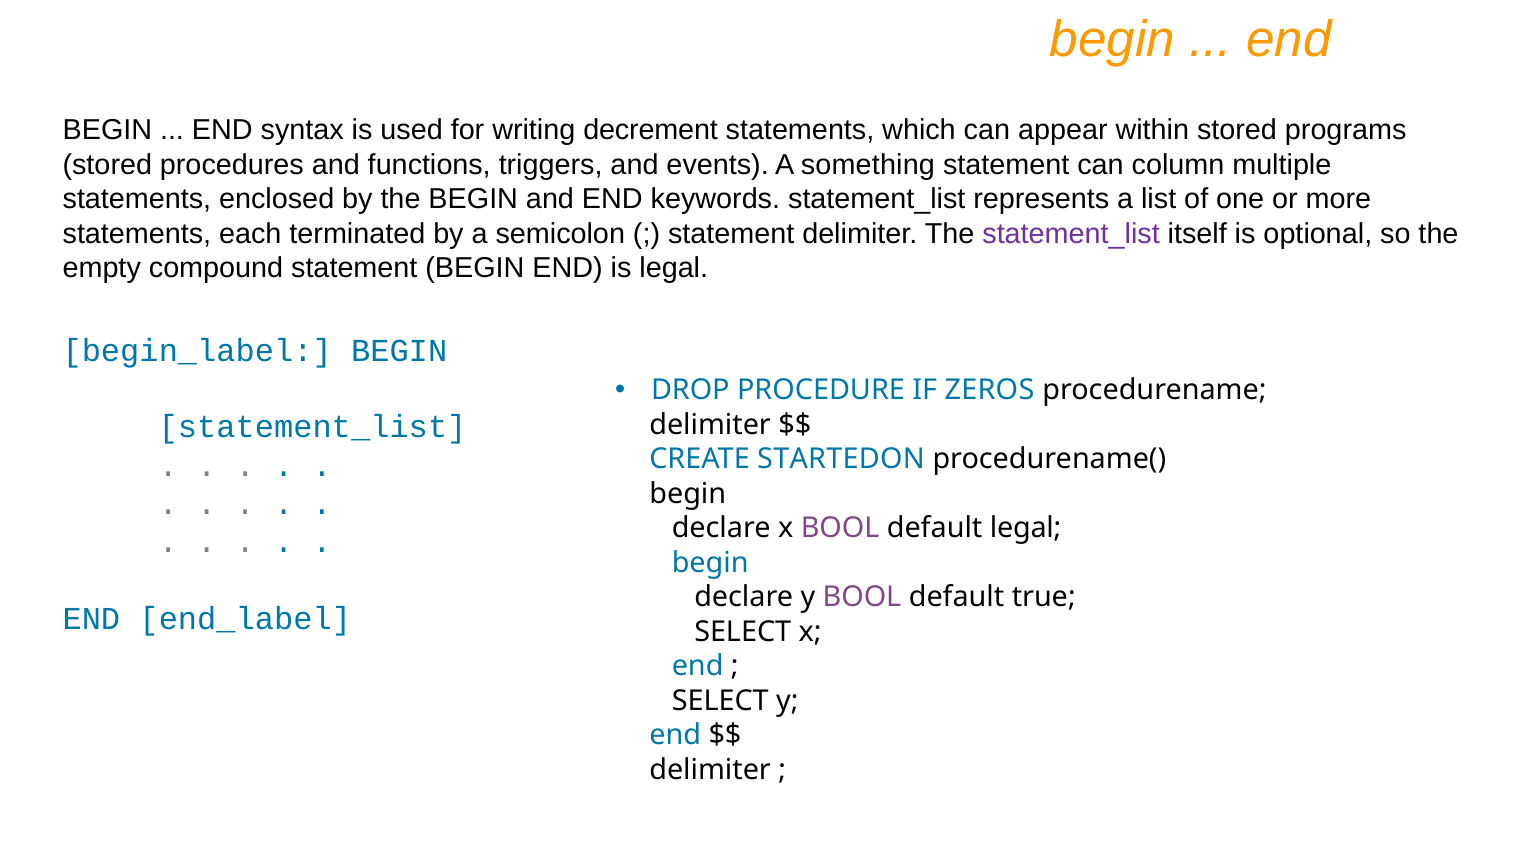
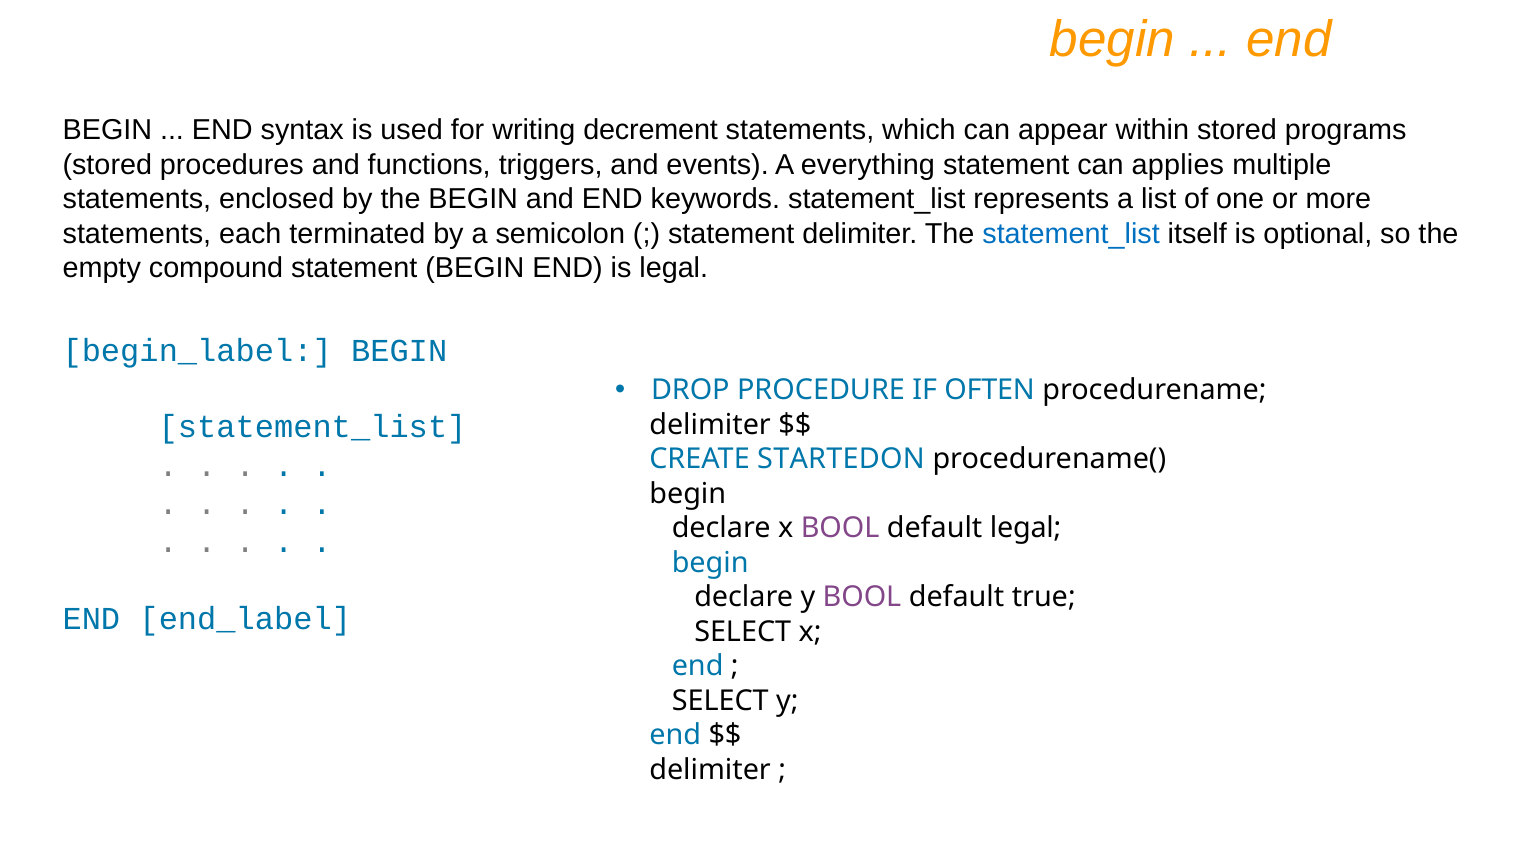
something: something -> everything
column: column -> applies
statement_list at (1071, 234) colour: purple -> blue
ZEROS: ZEROS -> OFTEN
